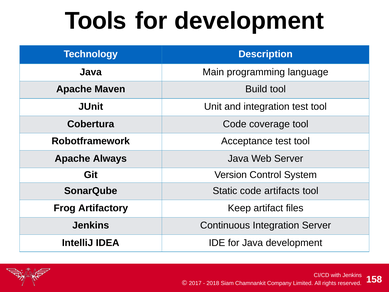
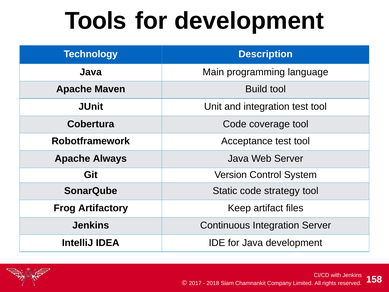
artifacts: artifacts -> strategy
